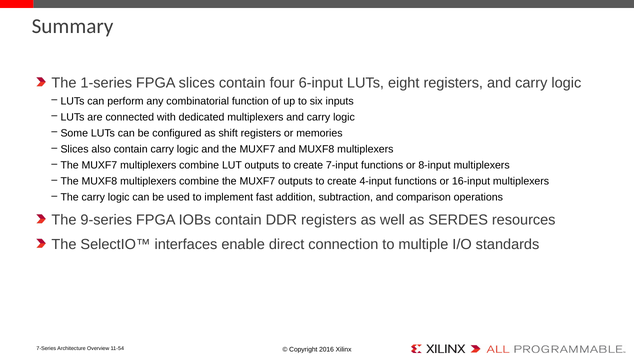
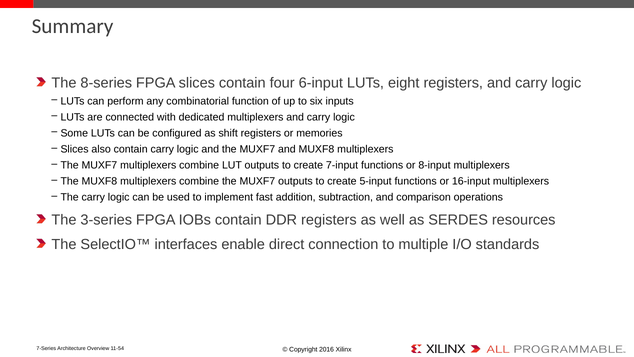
1-series: 1-series -> 8-series
4-input: 4-input -> 5-input
9-series: 9-series -> 3-series
